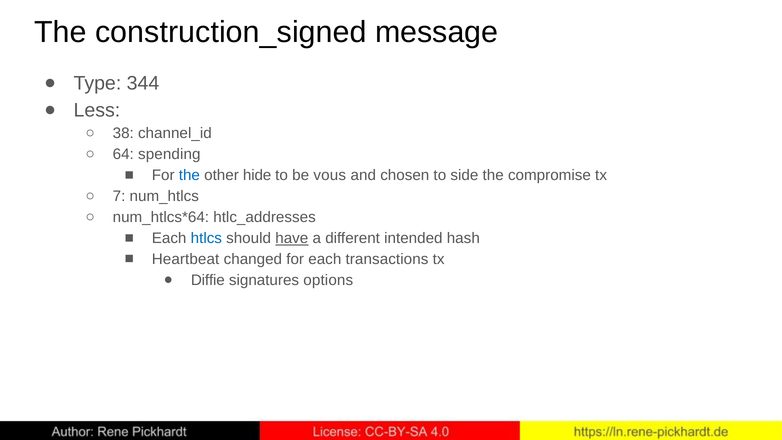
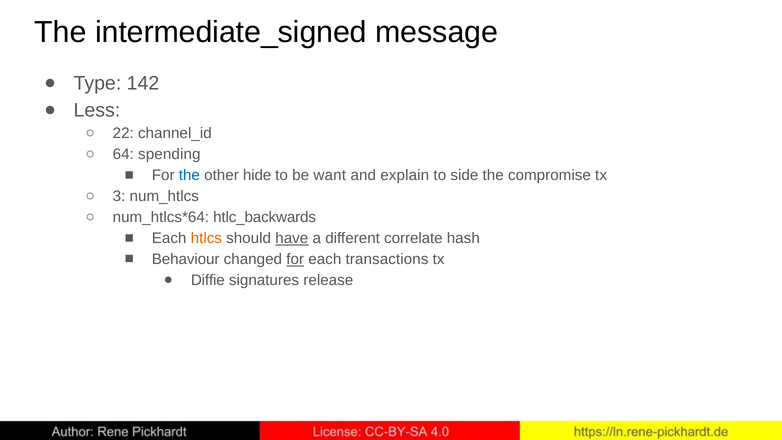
construction_signed: construction_signed -> intermediate_signed
344: 344 -> 142
38: 38 -> 22
vous: vous -> want
chosen: chosen -> explain
7: 7 -> 3
htlc_addresses: htlc_addresses -> htlc_backwards
htlcs colour: blue -> orange
intended: intended -> correlate
Heartbeat: Heartbeat -> Behaviour
for at (295, 259) underline: none -> present
options: options -> release
